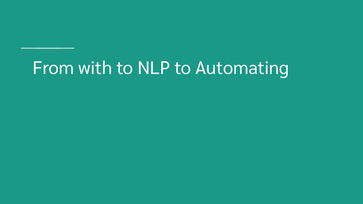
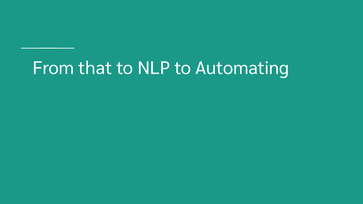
with: with -> that
